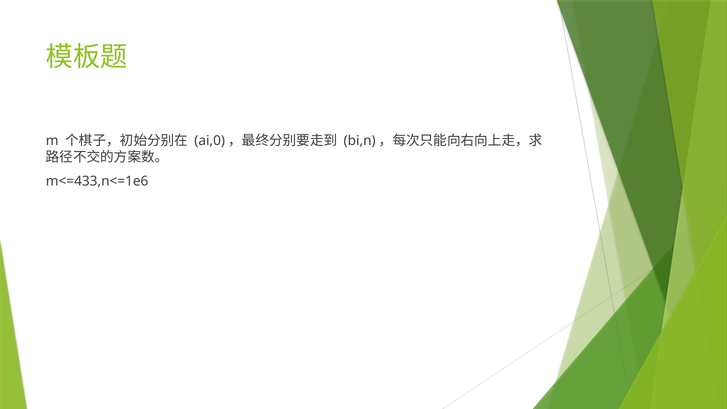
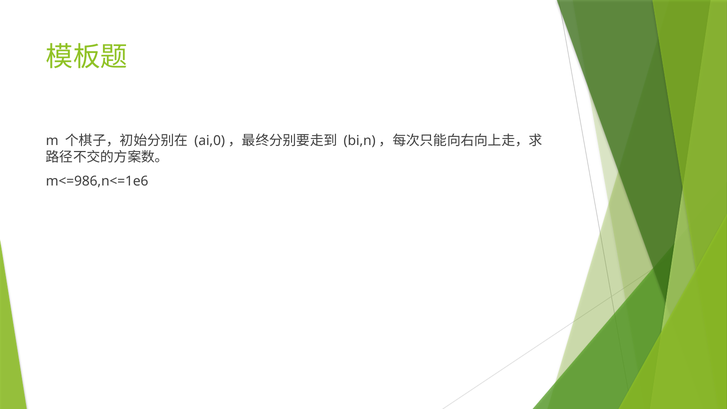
m<=433,n<=1e6: m<=433,n<=1e6 -> m<=986,n<=1e6
